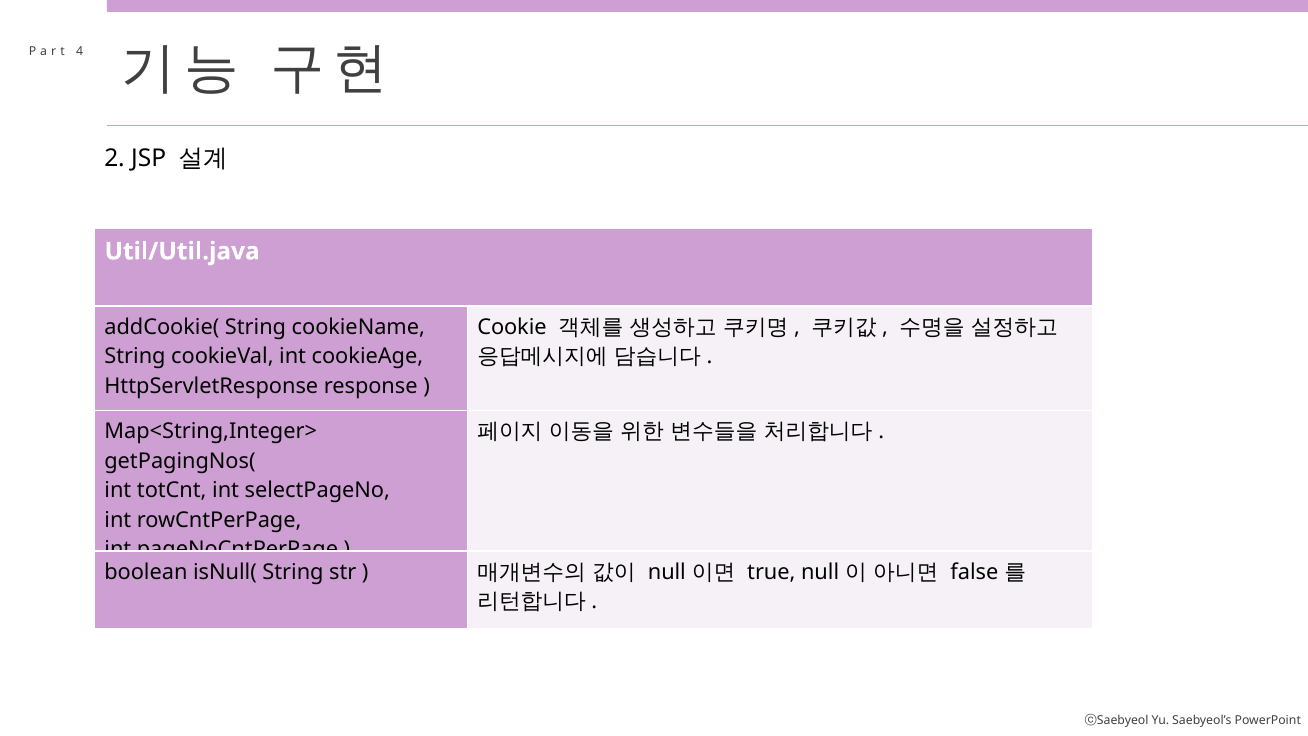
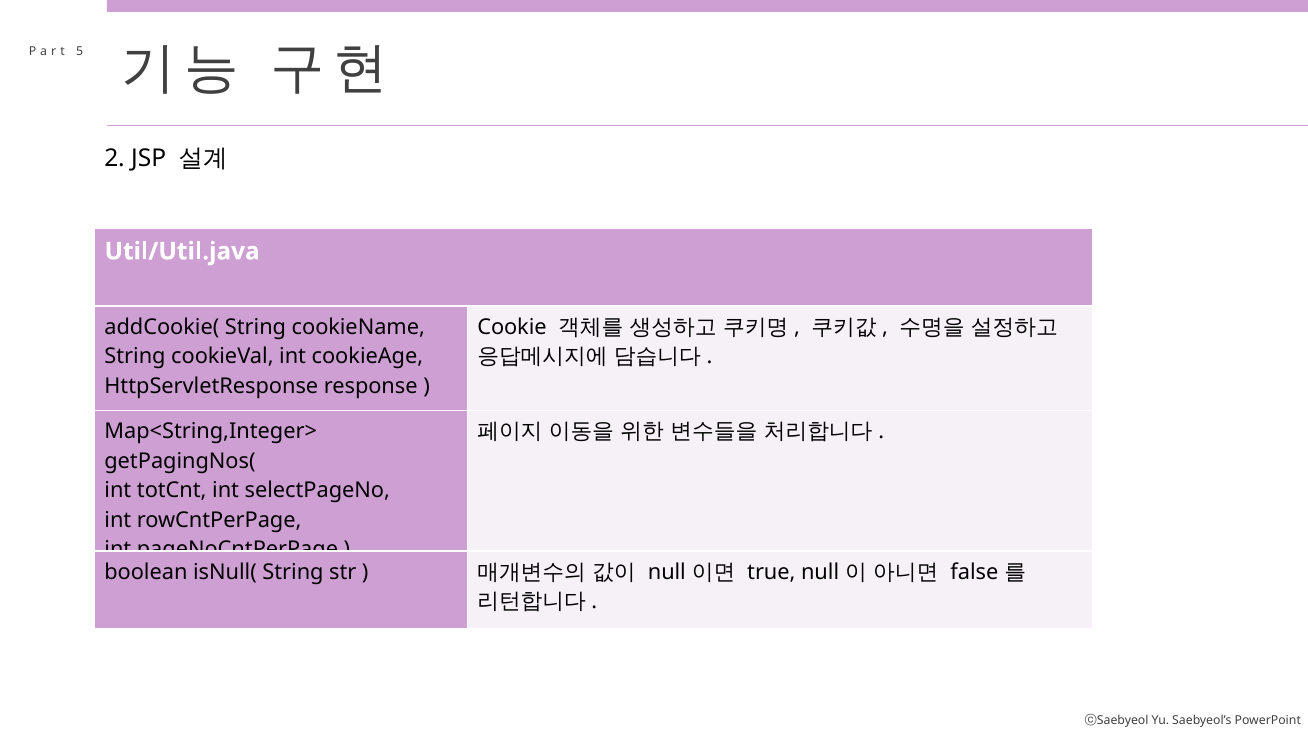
4: 4 -> 5
